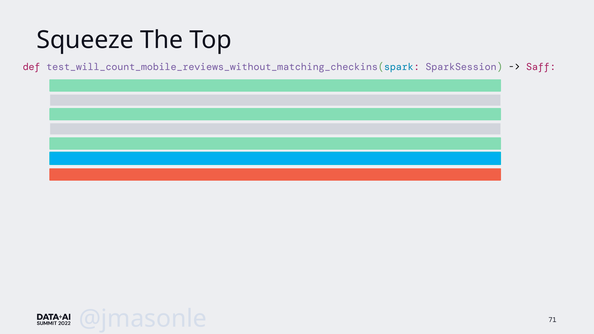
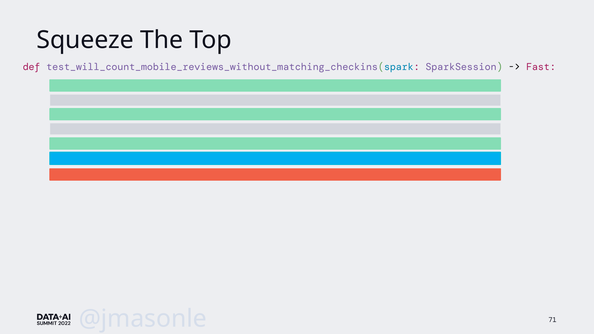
Saff: Saff -> Fast
